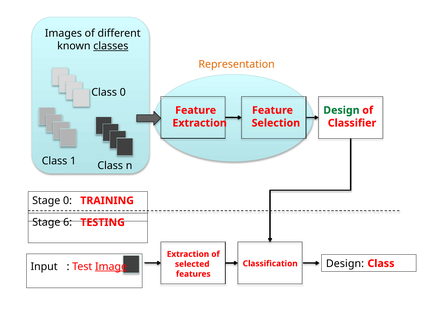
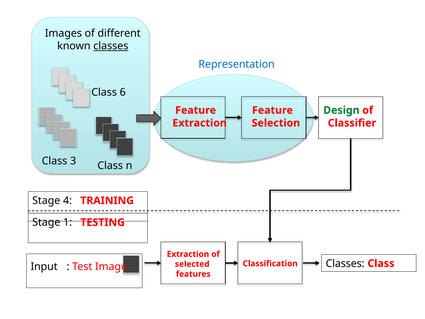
Representation colour: orange -> blue
Class 0: 0 -> 6
1: 1 -> 3
Stage 0: 0 -> 4
6: 6 -> 1
Design at (345, 263): Design -> Classes
Image underline: present -> none
